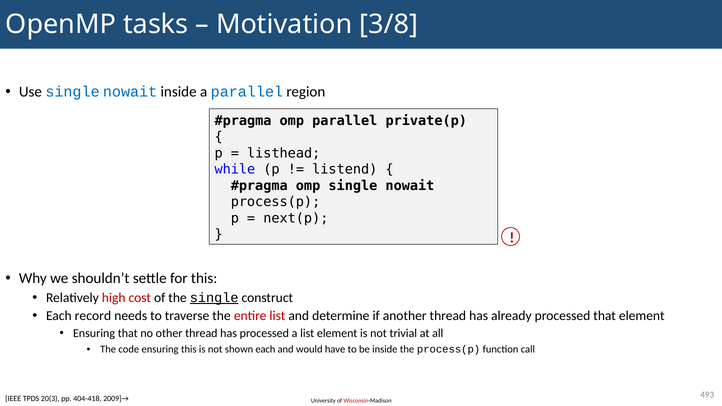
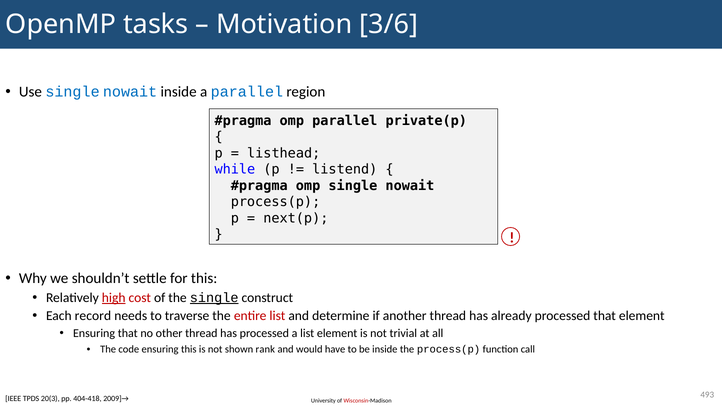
3/8: 3/8 -> 3/6
high underline: none -> present
shown each: each -> rank
